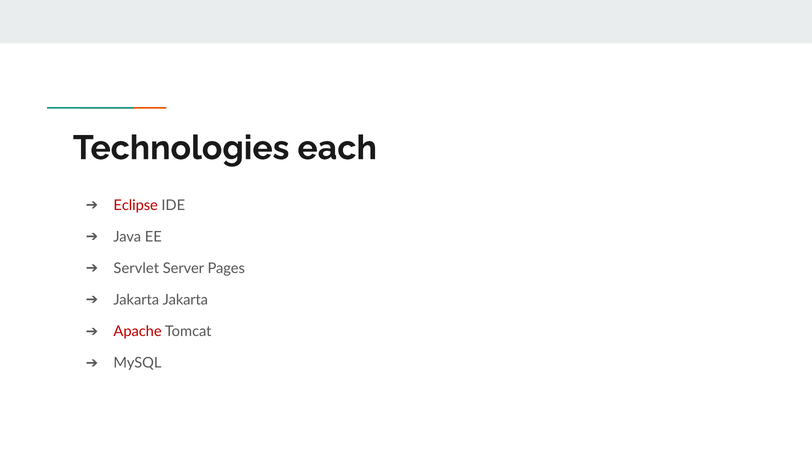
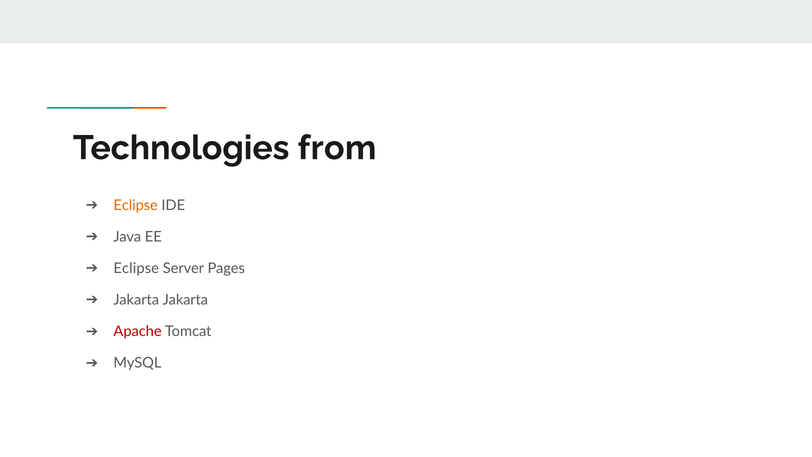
each: each -> from
Eclipse at (136, 205) colour: red -> orange
Servlet at (136, 268): Servlet -> Eclipse
